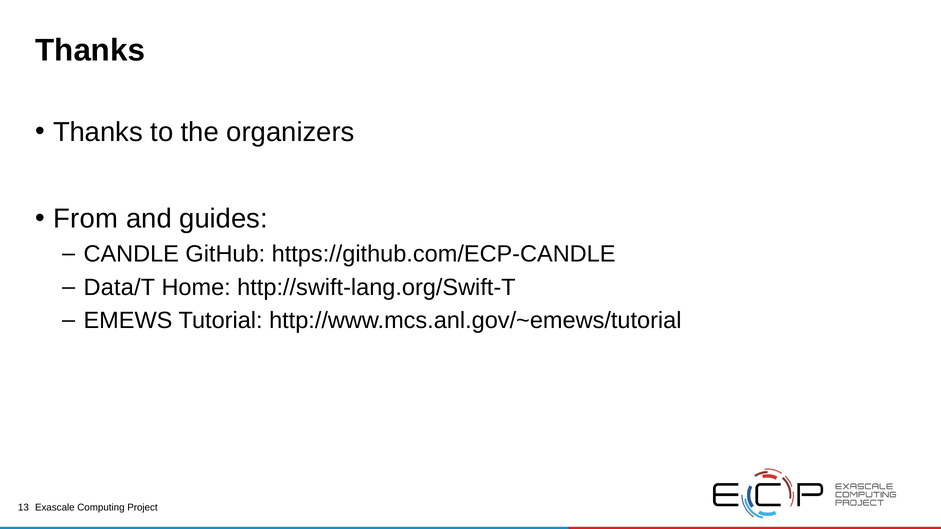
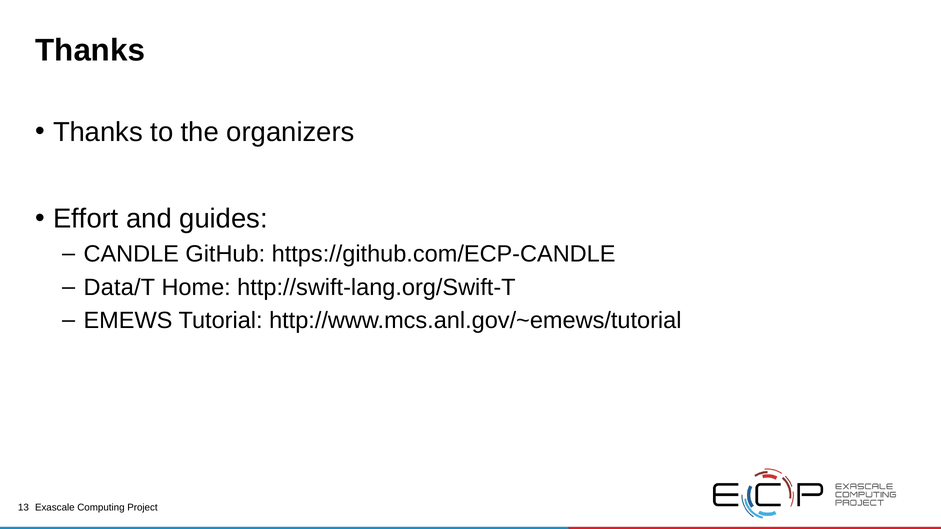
From: From -> Effort
